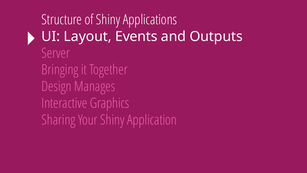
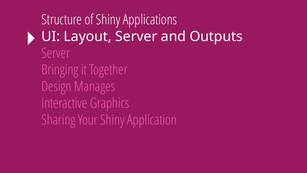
Layout Events: Events -> Server
